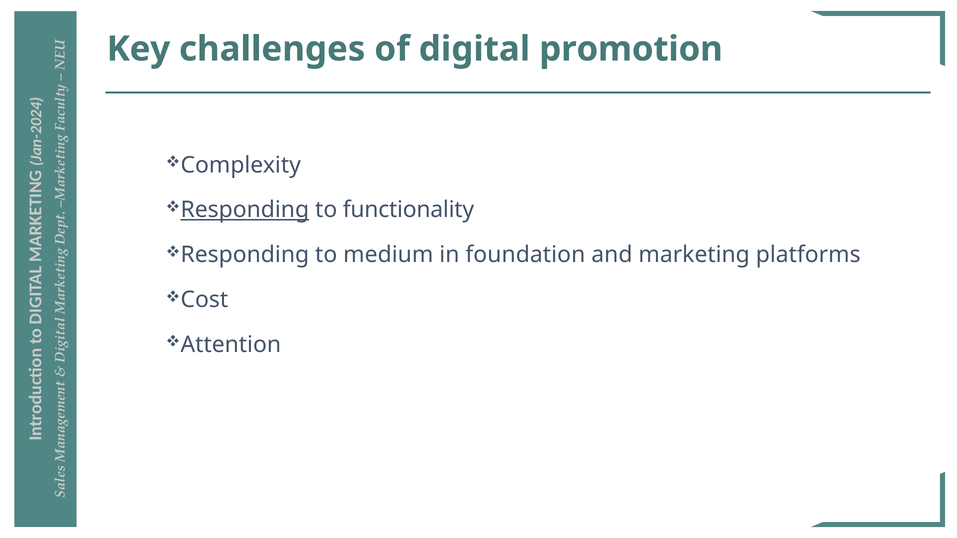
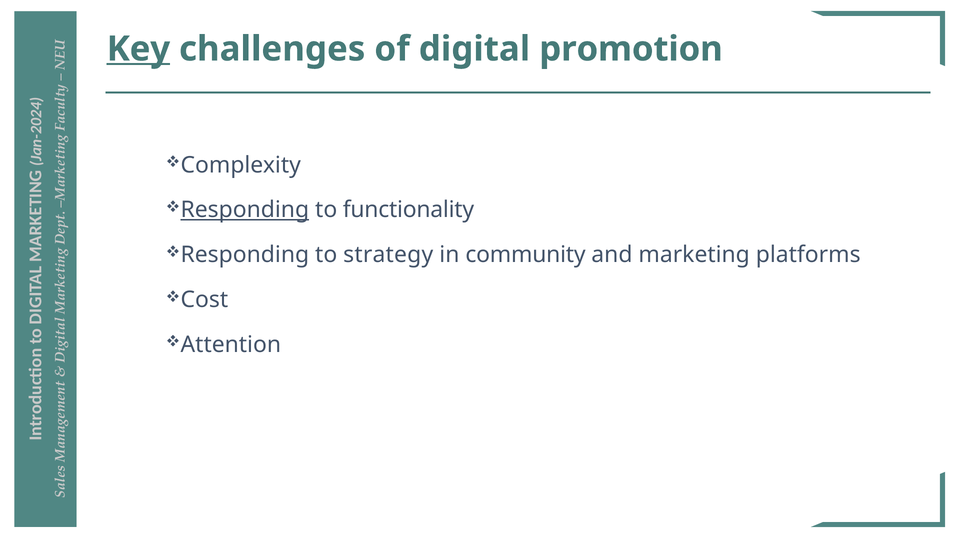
Key underline: none -> present
medium: medium -> strategy
foundation: foundation -> community
